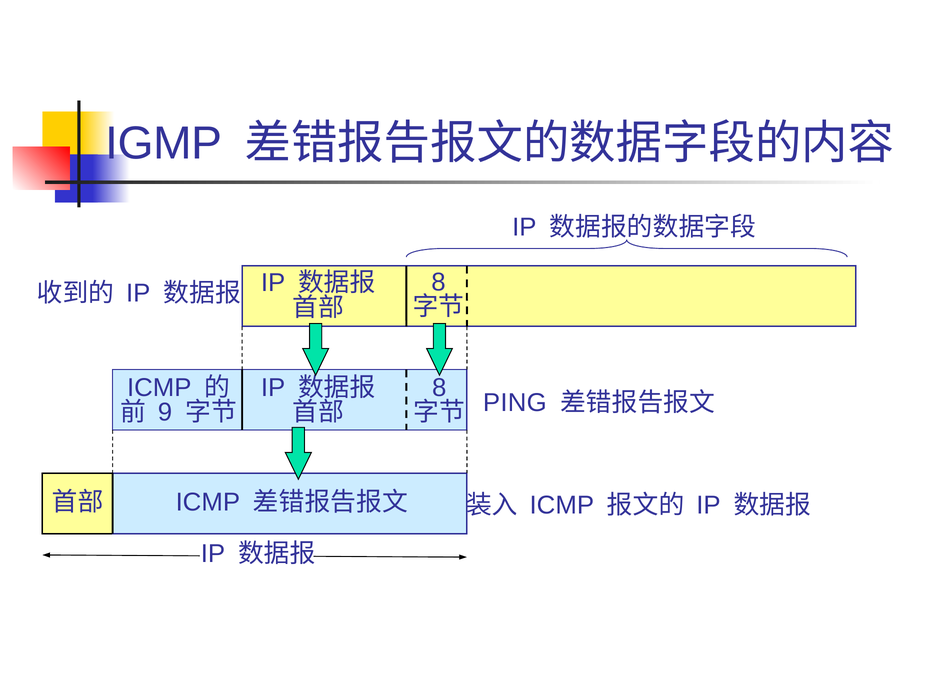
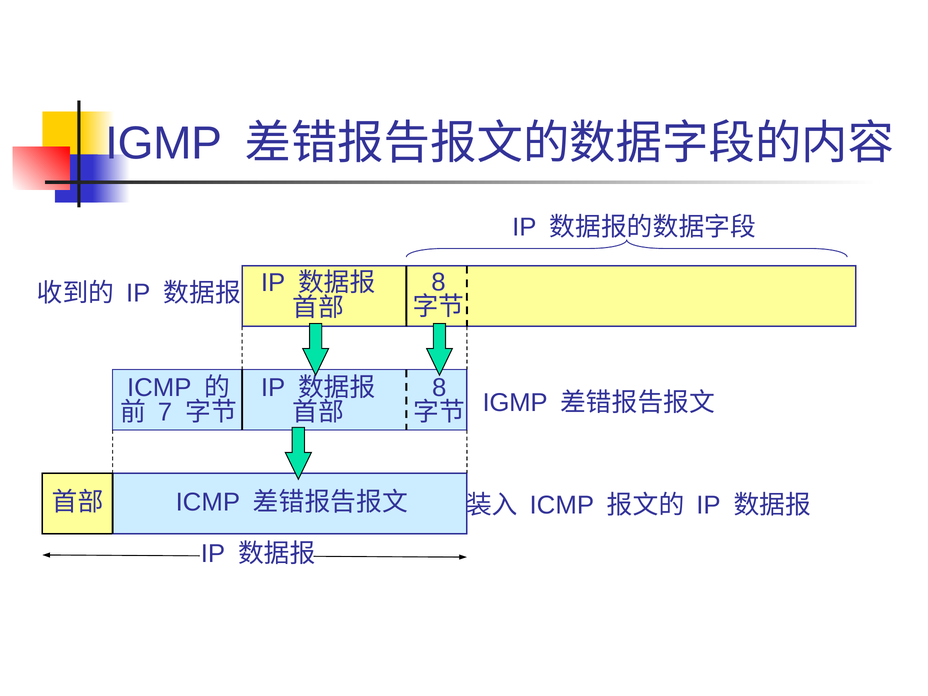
PING at (515, 403): PING -> IGMP
9: 9 -> 7
